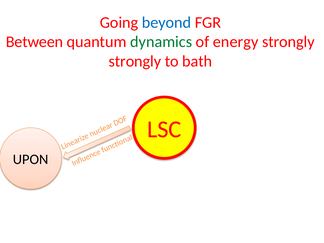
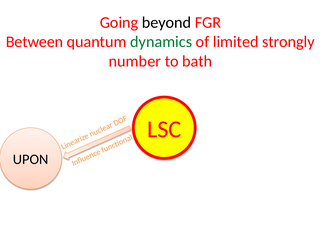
beyond colour: blue -> black
energy: energy -> limited
strongly at (135, 61): strongly -> number
